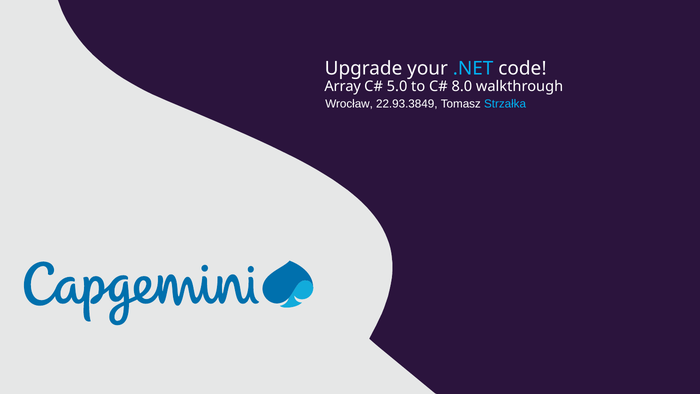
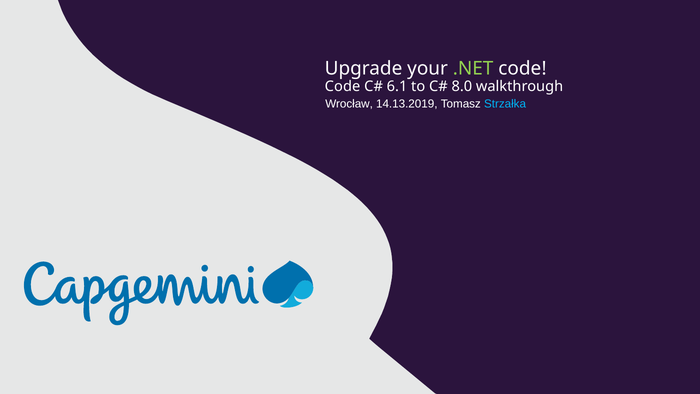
.NET colour: light blue -> light green
Array at (343, 87): Array -> Code
5.0: 5.0 -> 6.1
22.93.3849: 22.93.3849 -> 14.13.2019
